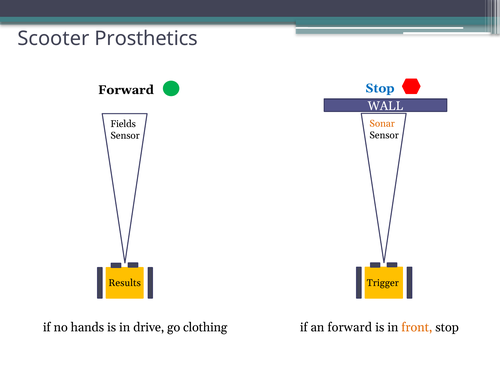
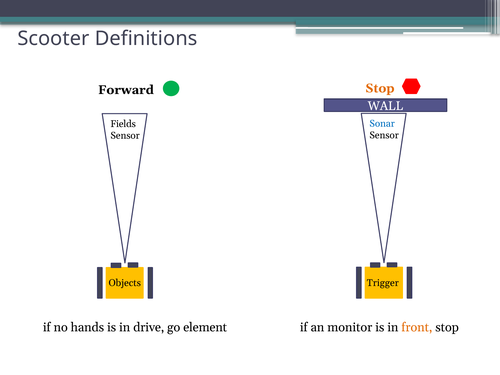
Prosthetics: Prosthetics -> Definitions
Stop at (380, 88) colour: blue -> orange
Sonar colour: orange -> blue
Results: Results -> Objects
clothing: clothing -> element
an forward: forward -> monitor
